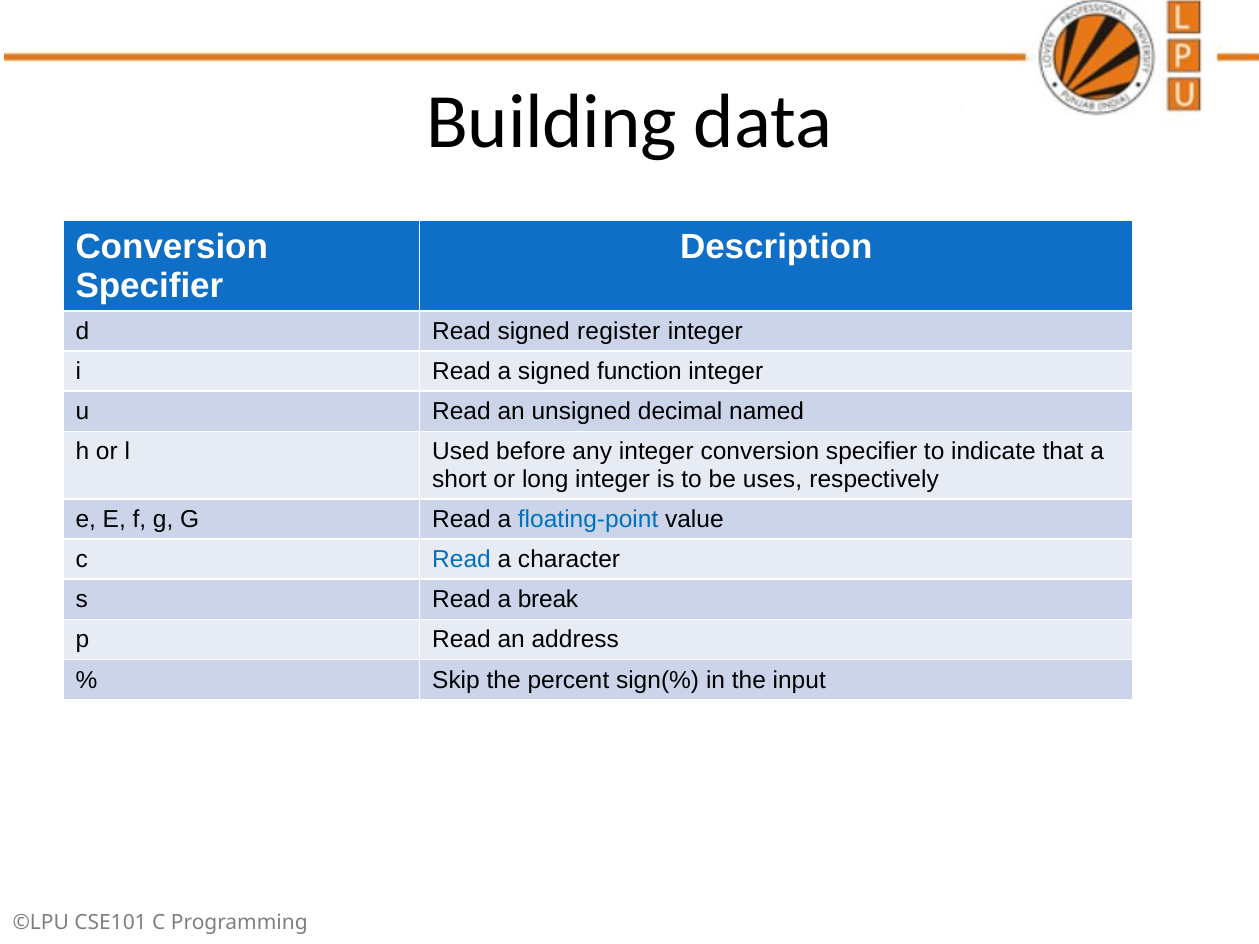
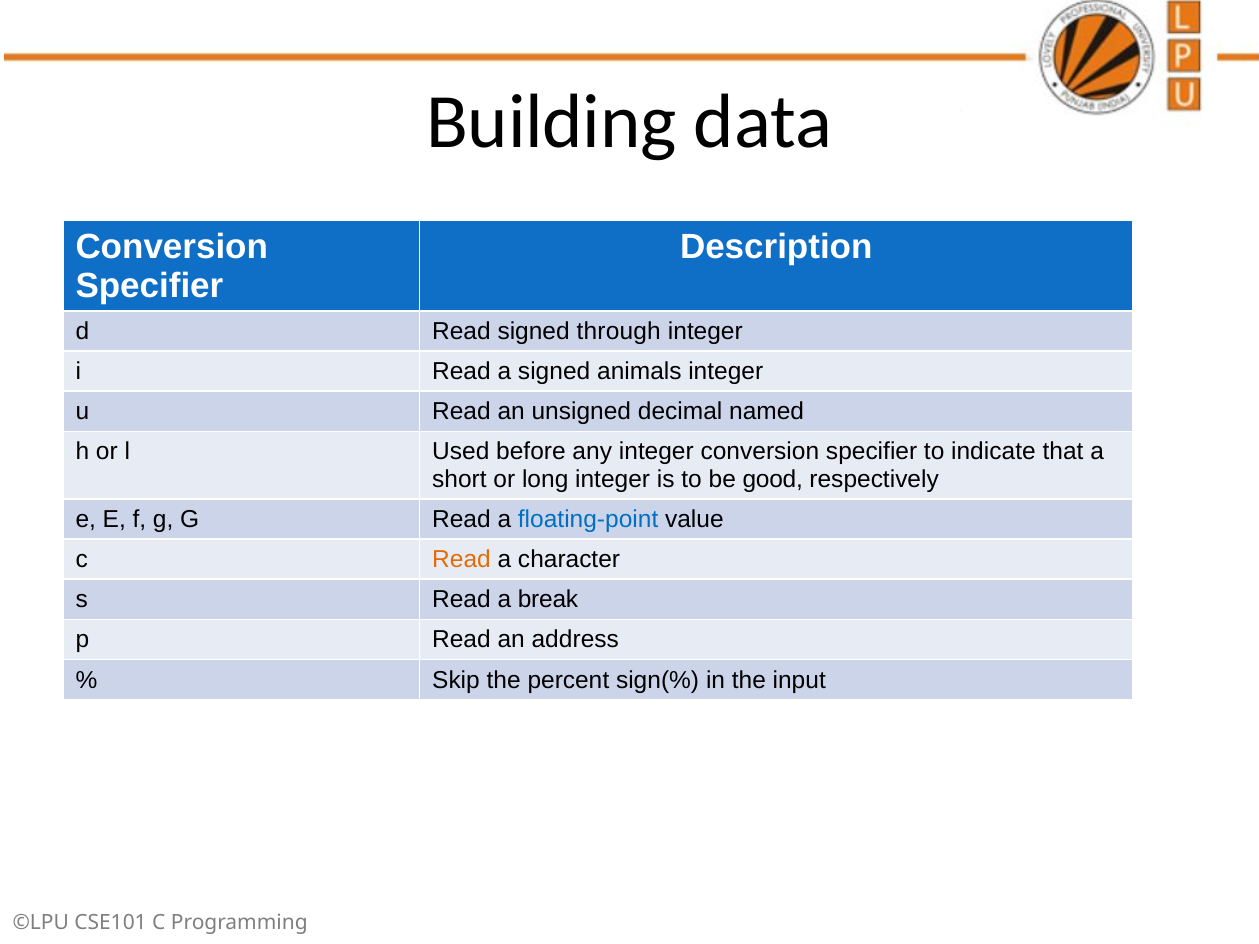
register: register -> through
function: function -> animals
uses: uses -> good
Read at (461, 560) colour: blue -> orange
